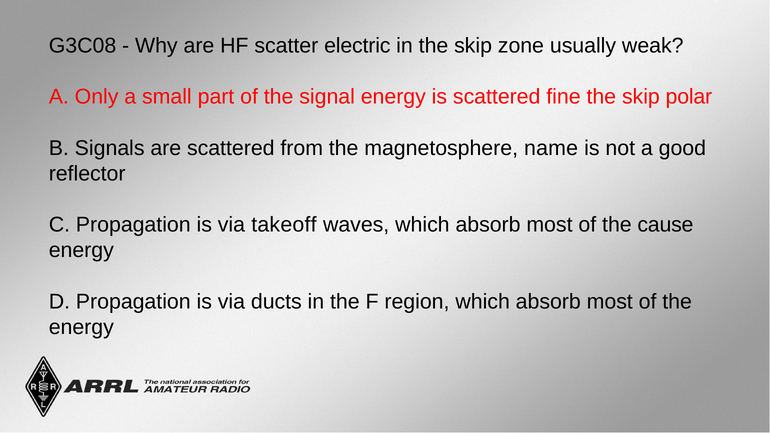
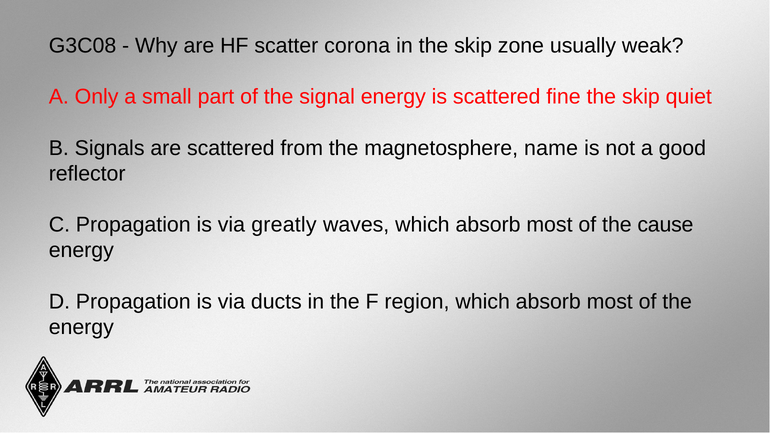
electric: electric -> corona
polar: polar -> quiet
takeoff: takeoff -> greatly
